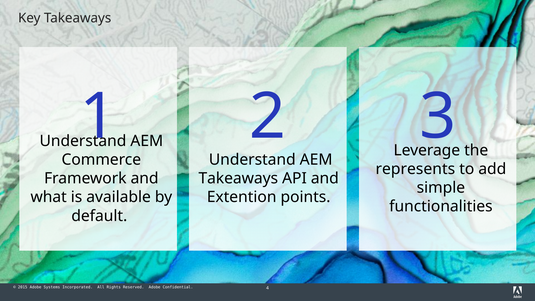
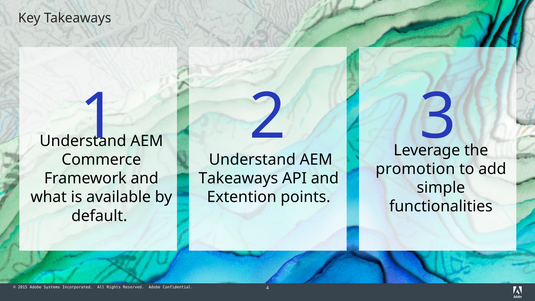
represents: represents -> promotion
